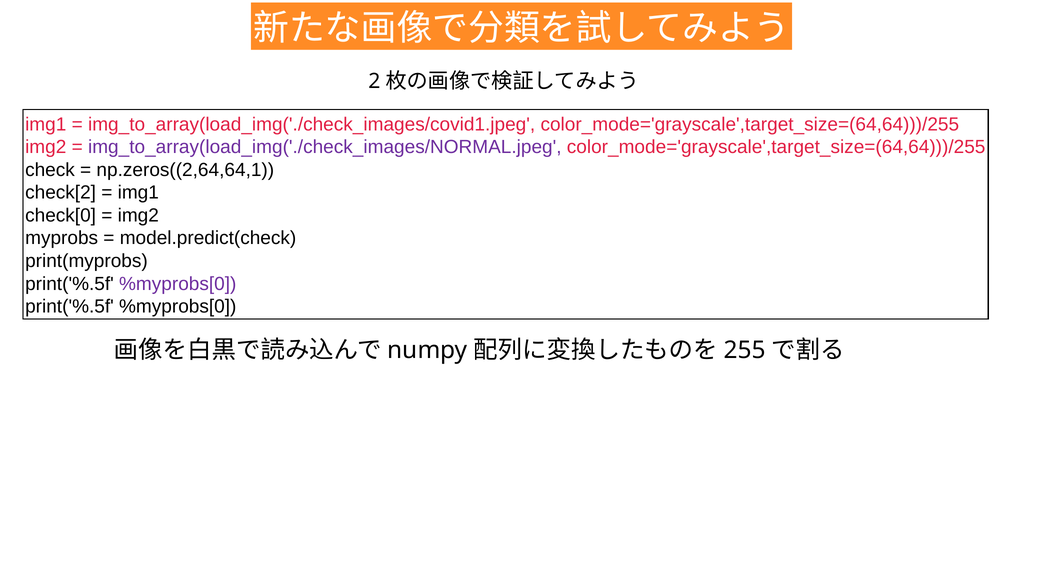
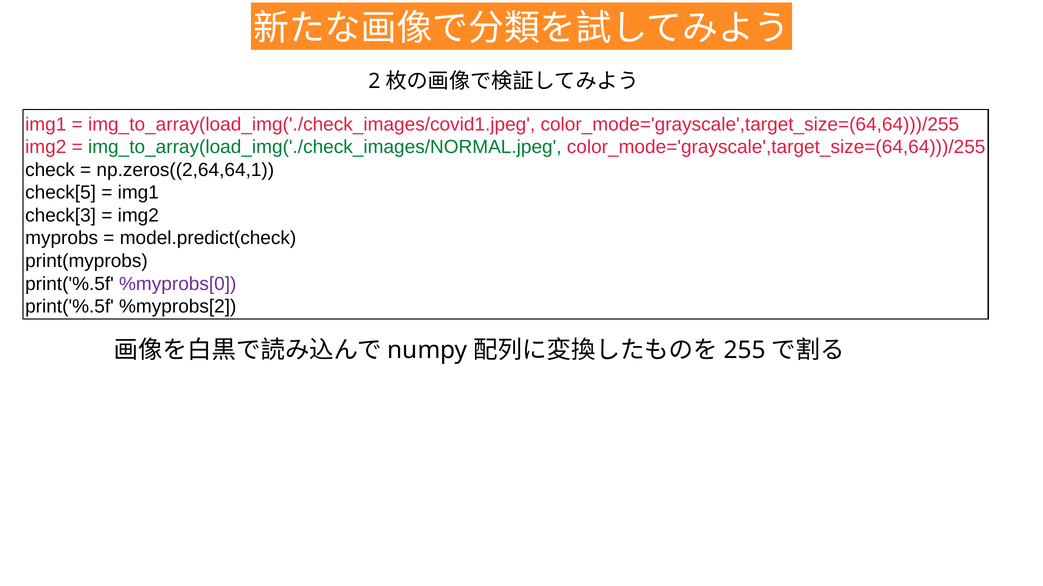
img_to_array(load_img('./check_images/NORMAL.jpeg colour: purple -> green
check[2: check[2 -> check[5
check[0: check[0 -> check[3
%myprobs[0 at (178, 307): %myprobs[0 -> %myprobs[2
